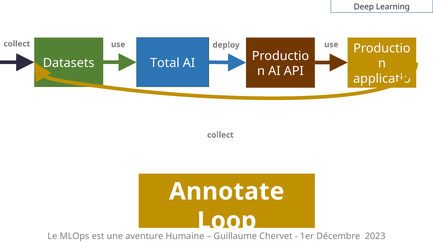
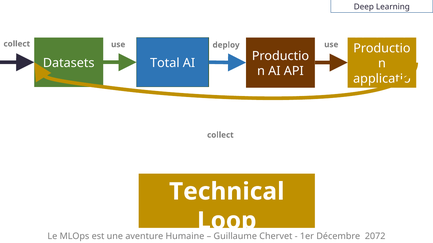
Annotate: Annotate -> Technical
2023: 2023 -> 2072
